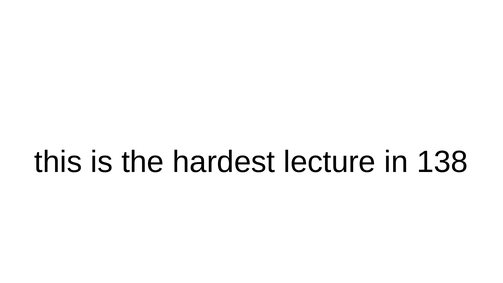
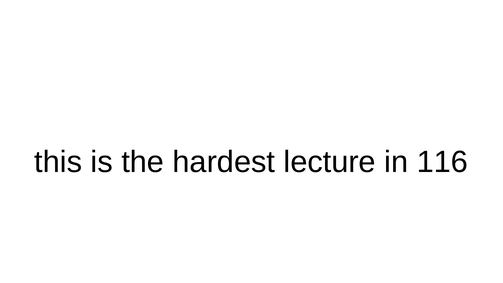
138: 138 -> 116
